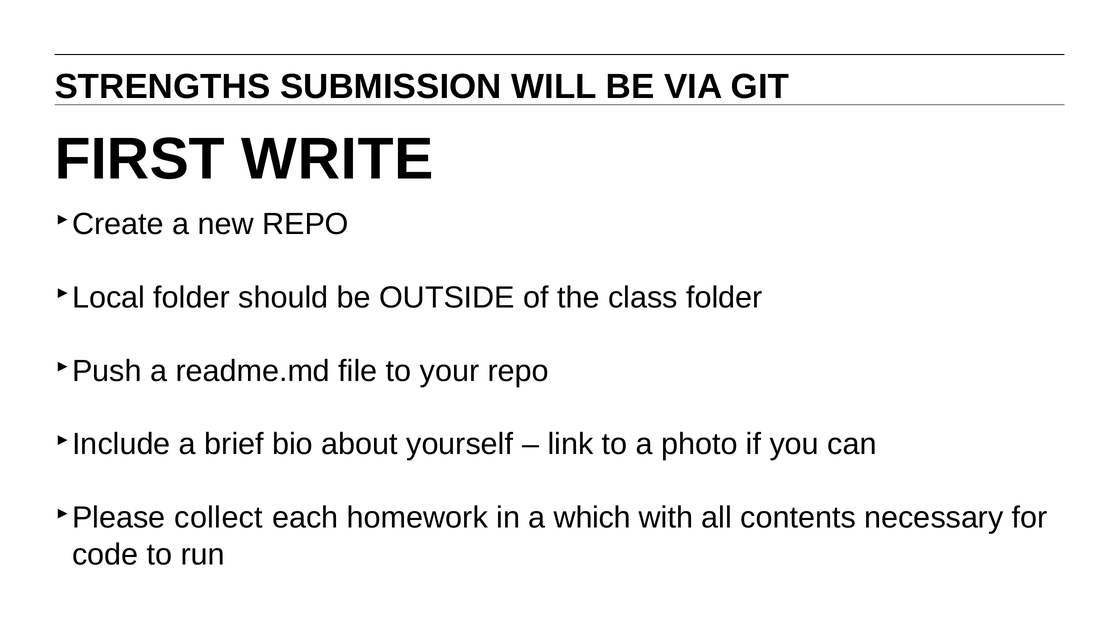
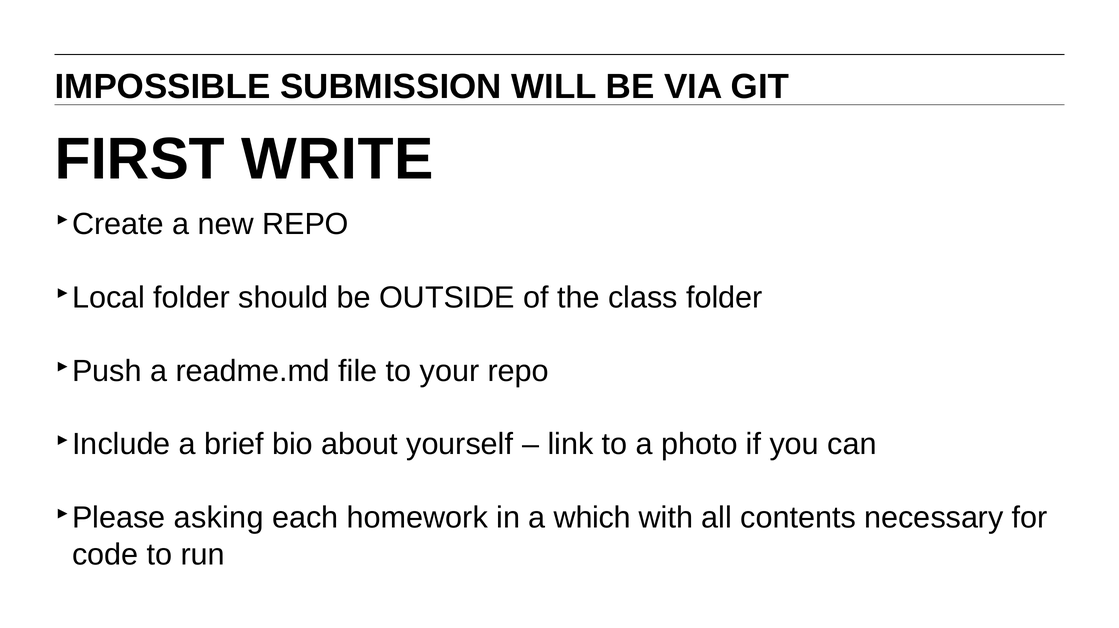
STRENGTHS: STRENGTHS -> IMPOSSIBLE
collect: collect -> asking
